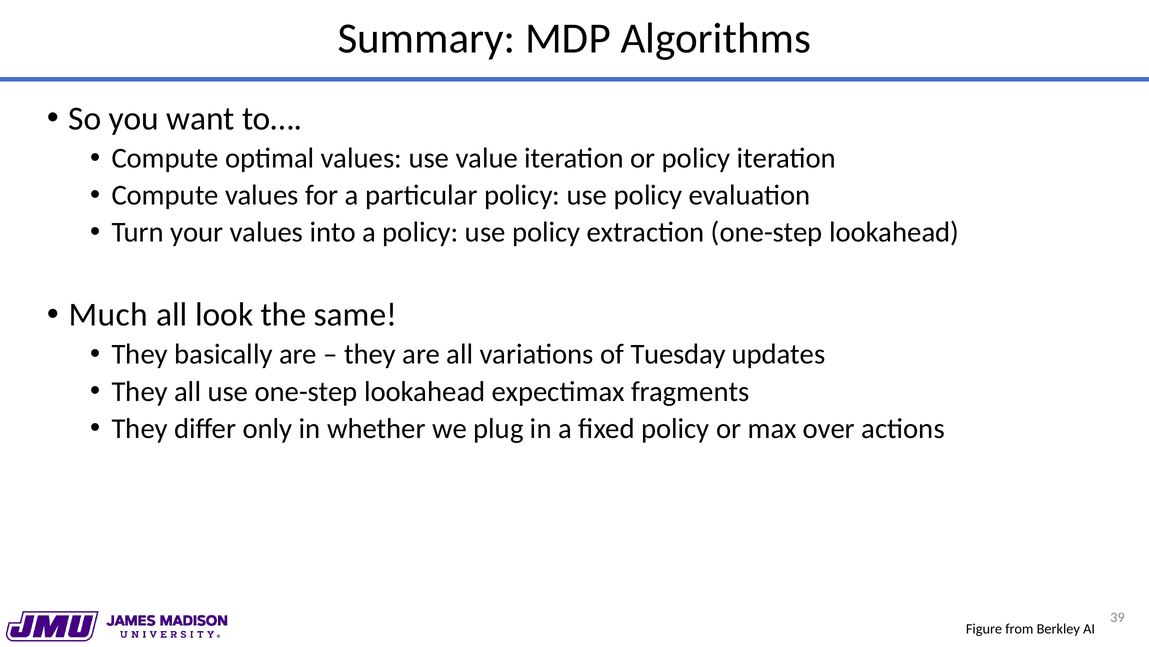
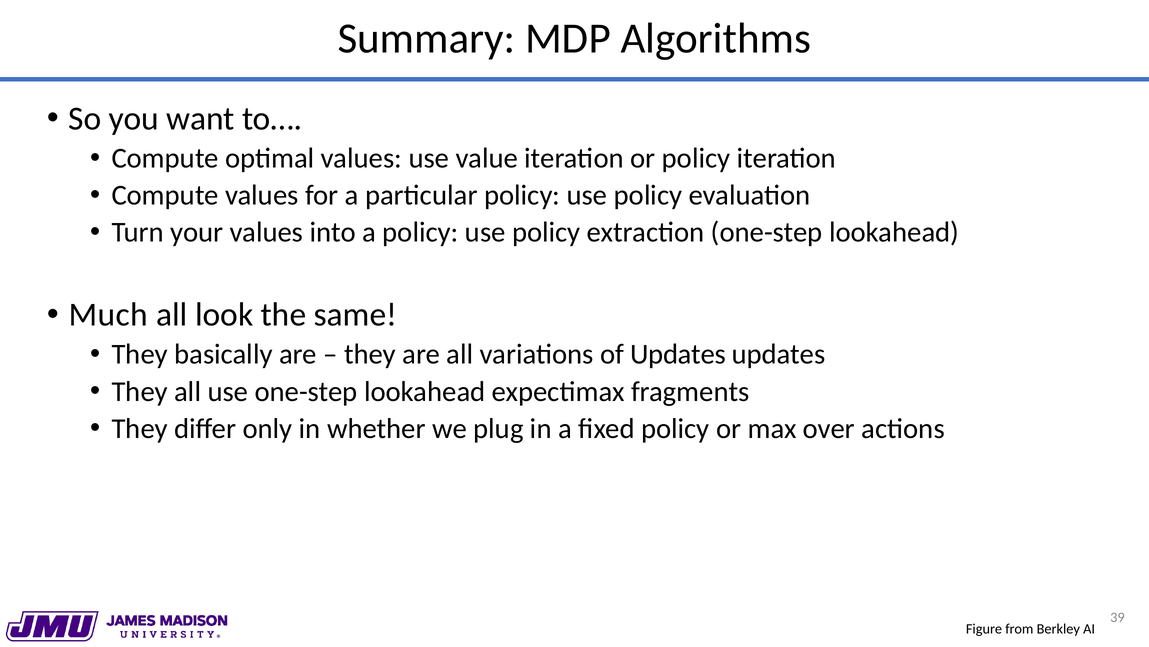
of Tuesday: Tuesday -> Updates
